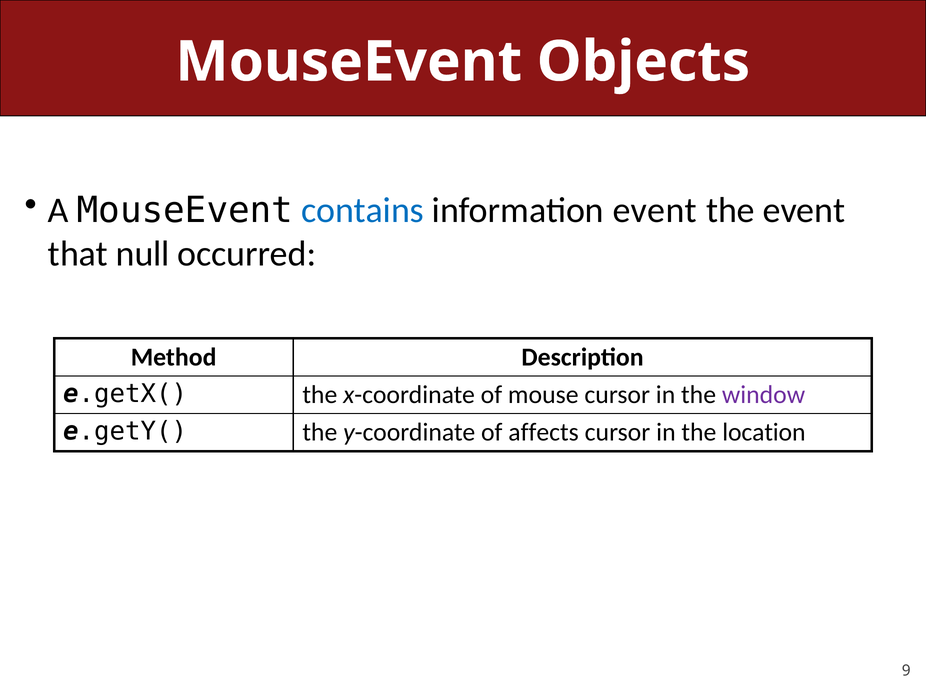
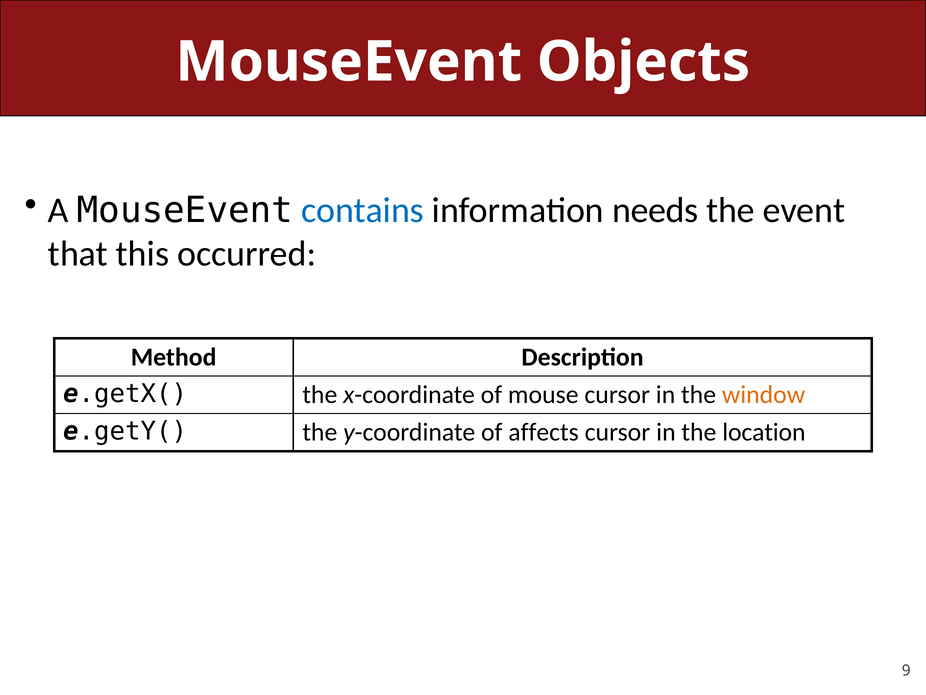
information event: event -> needs
null: null -> this
window colour: purple -> orange
